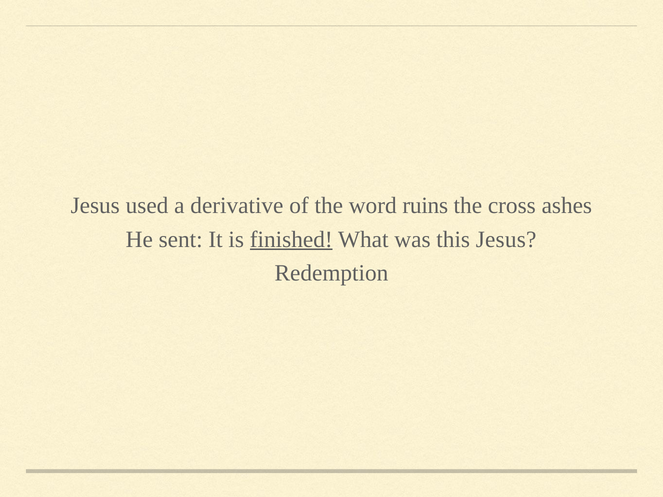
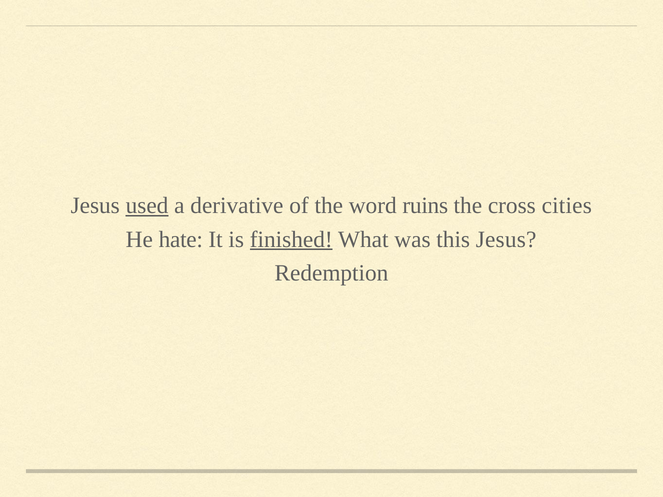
used underline: none -> present
ashes: ashes -> cities
sent: sent -> hate
